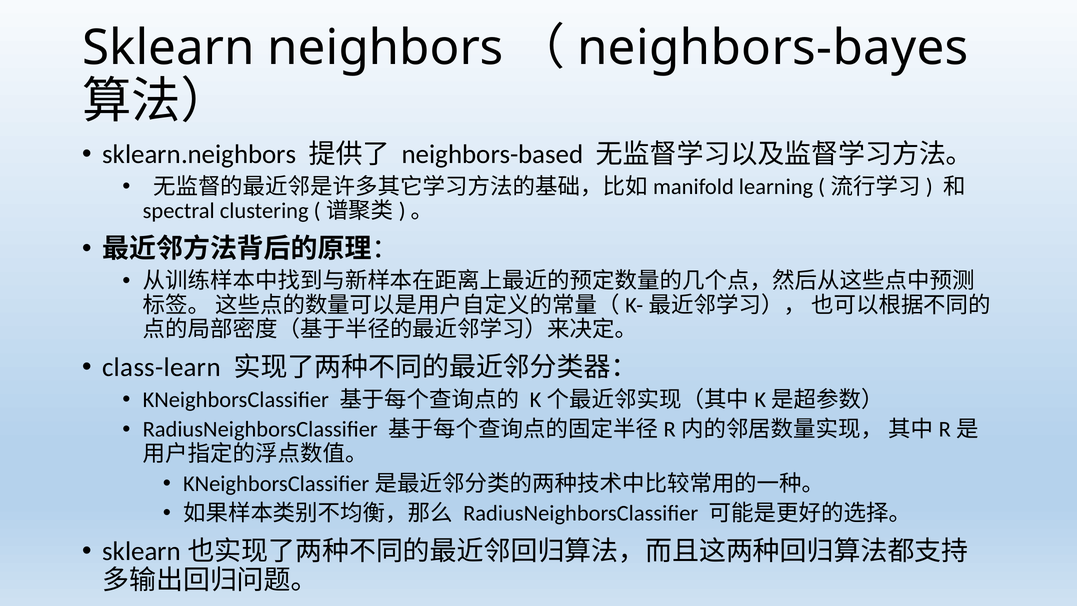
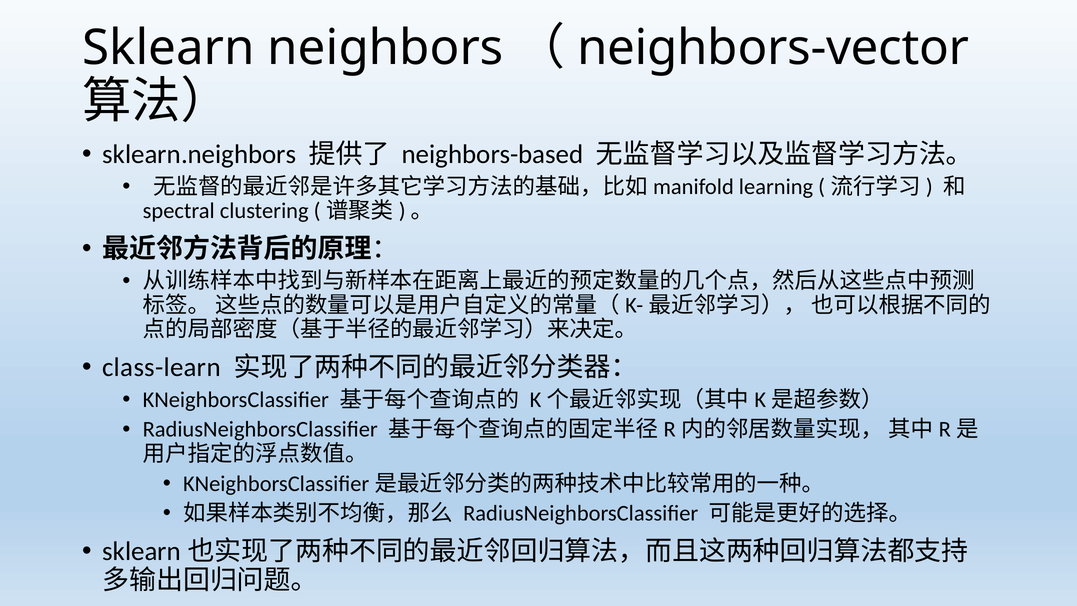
neighbors-bayes: neighbors-bayes -> neighbors-vector
